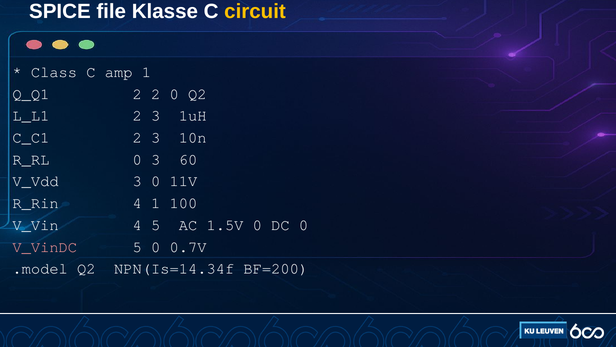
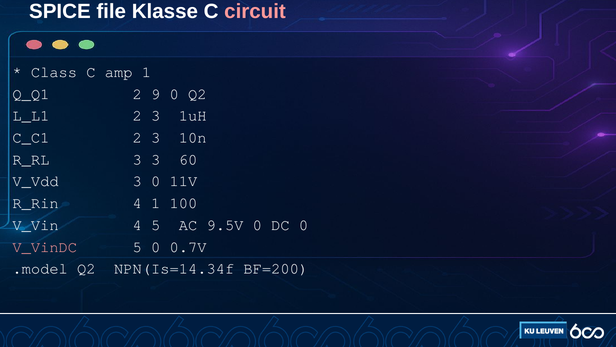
circuit colour: yellow -> pink
2 2: 2 -> 9
R_RL 0: 0 -> 3
1.5V: 1.5V -> 9.5V
